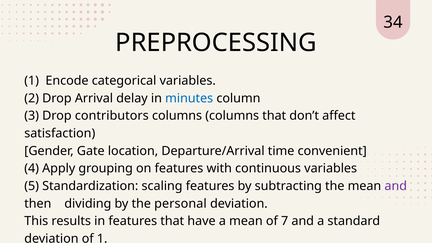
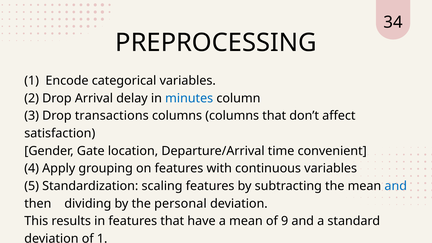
contributors: contributors -> transactions
and at (396, 186) colour: purple -> blue
7: 7 -> 9
